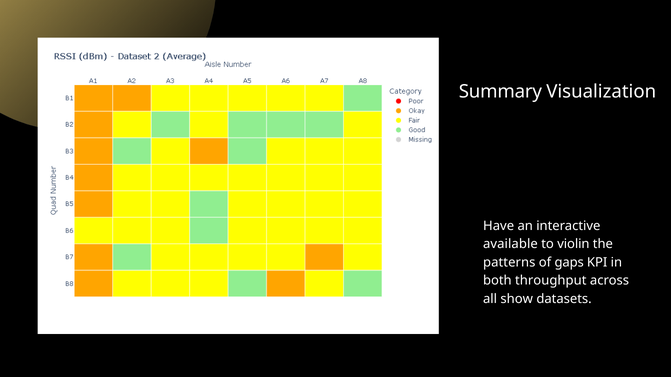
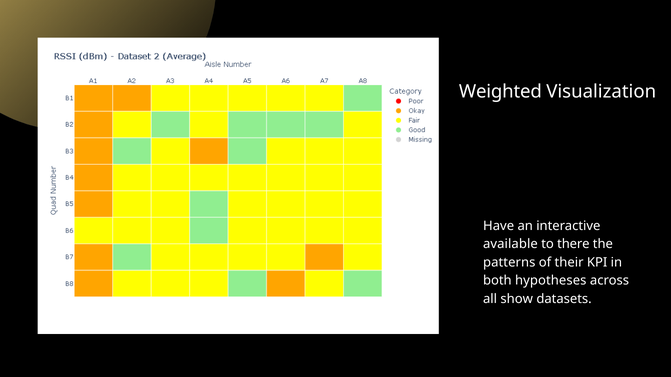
Summary: Summary -> Weighted
violin: violin -> there
gaps: gaps -> their
throughput: throughput -> hypotheses
